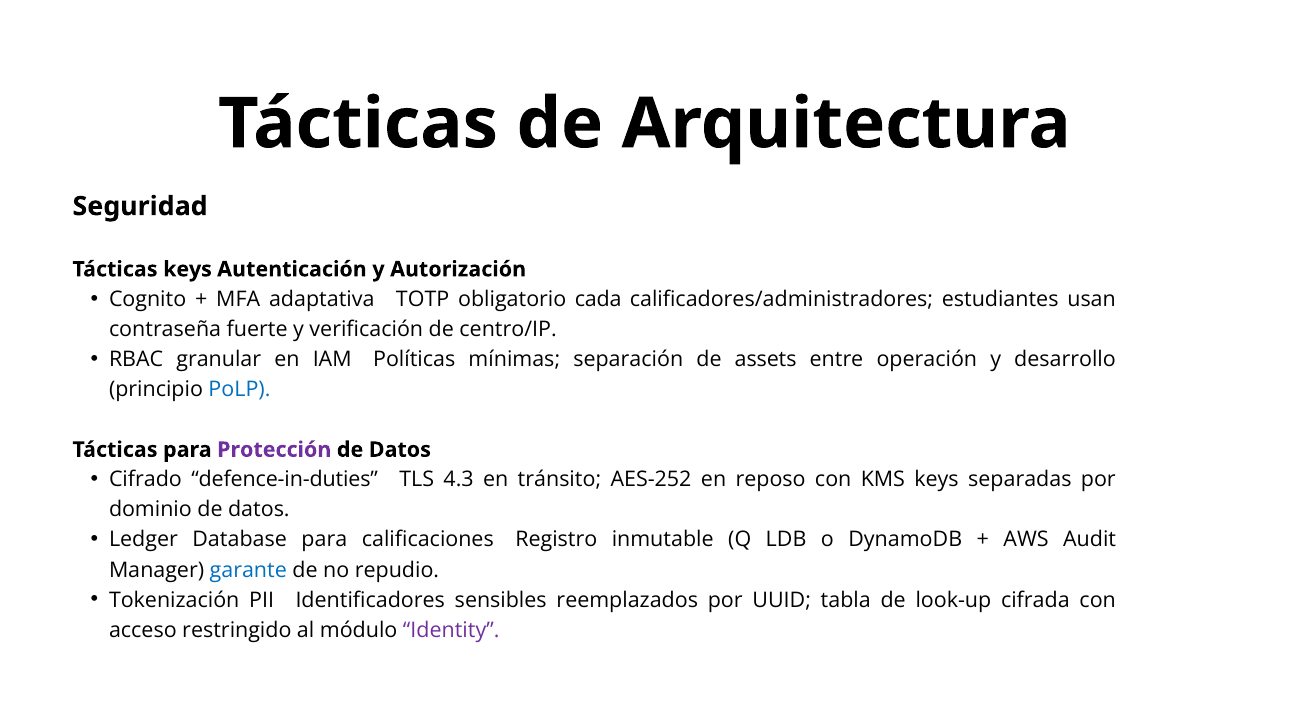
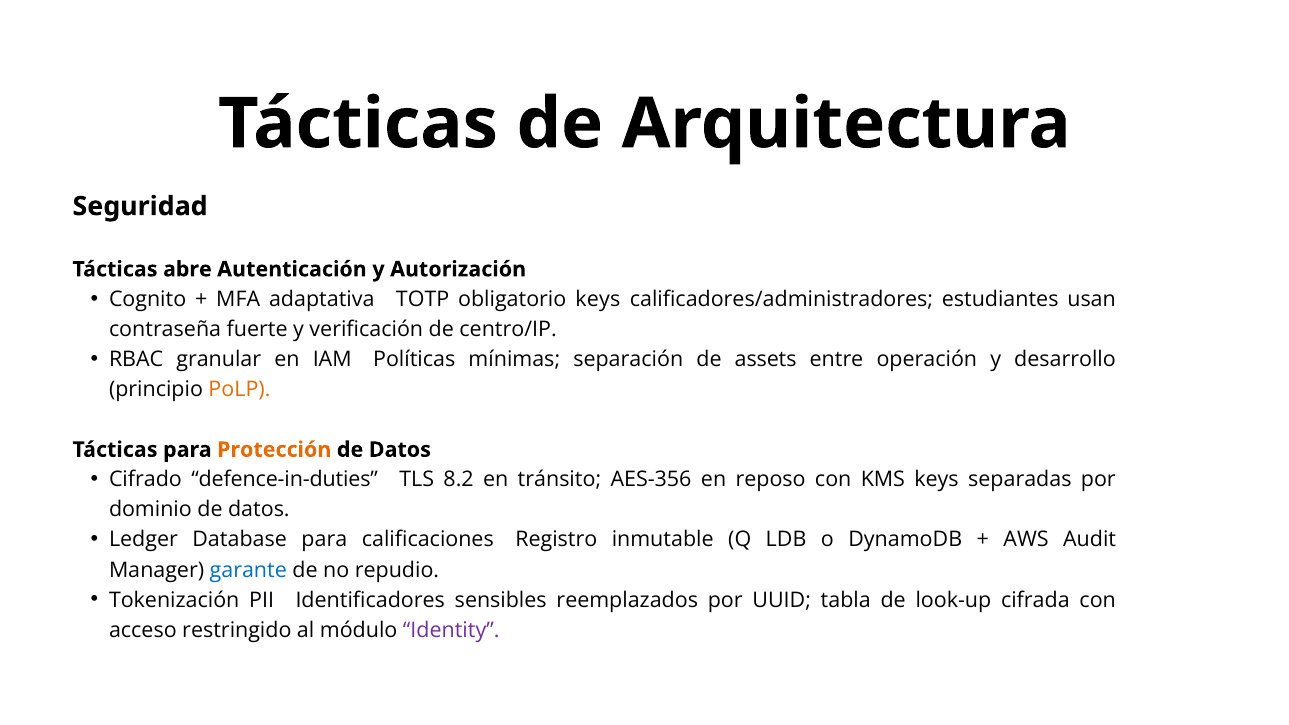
Tácticas keys: keys -> abre
obligatorio cada: cada -> keys
PoLP colour: blue -> orange
Protección colour: purple -> orange
4.3: 4.3 -> 8.2
AES-252: AES-252 -> AES-356
